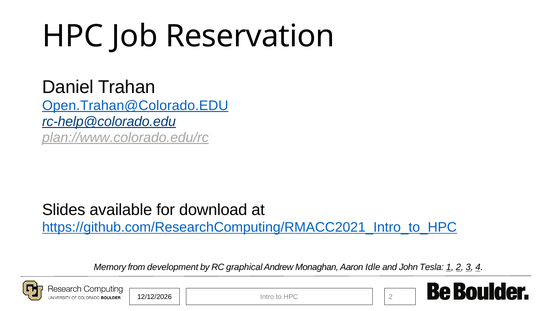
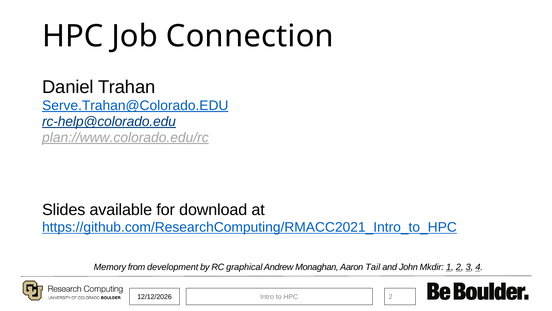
Reservation: Reservation -> Connection
Open.Trahan@Colorado.EDU: Open.Trahan@Colorado.EDU -> Serve.Trahan@Colorado.EDU
Idle: Idle -> Tail
Tesla: Tesla -> Mkdir
